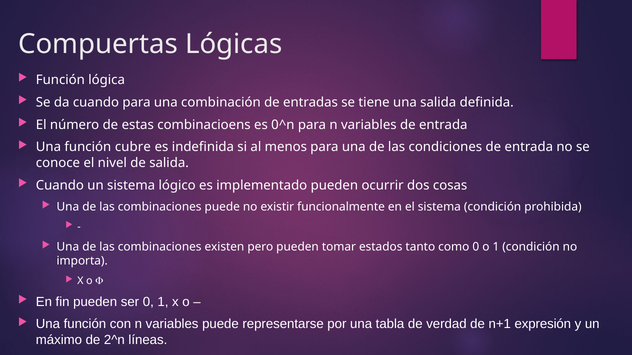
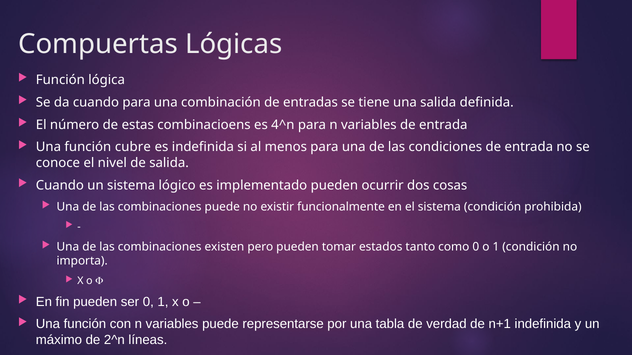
0^n: 0^n -> 4^n
n+1 expresión: expresión -> indefinida
